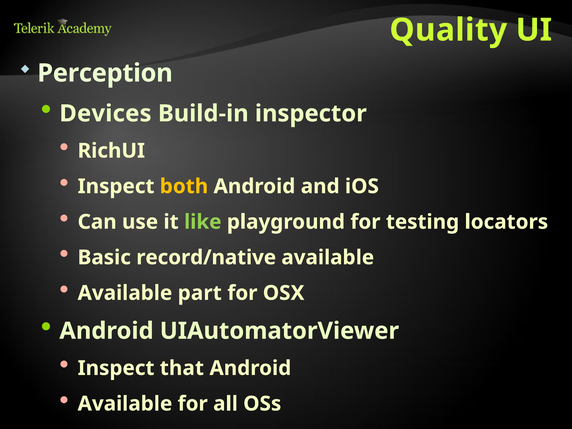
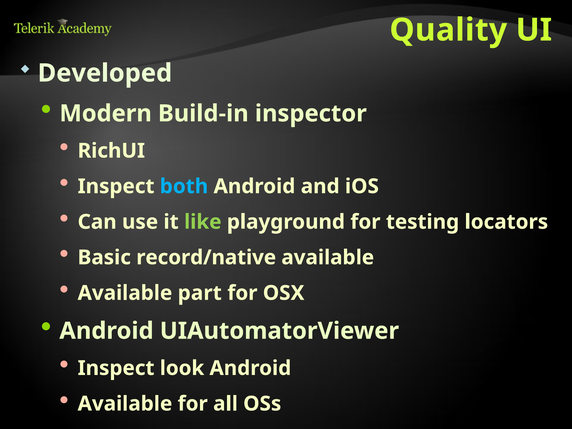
Perception: Perception -> Developed
Devices: Devices -> Modern
both colour: yellow -> light blue
that: that -> look
